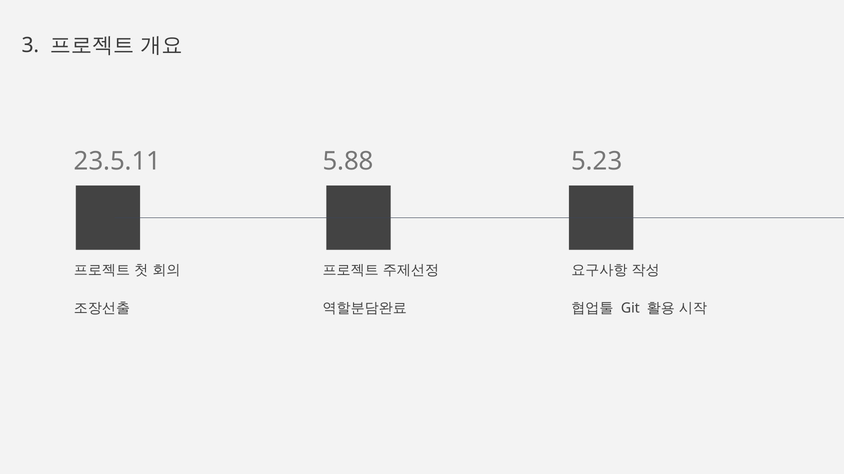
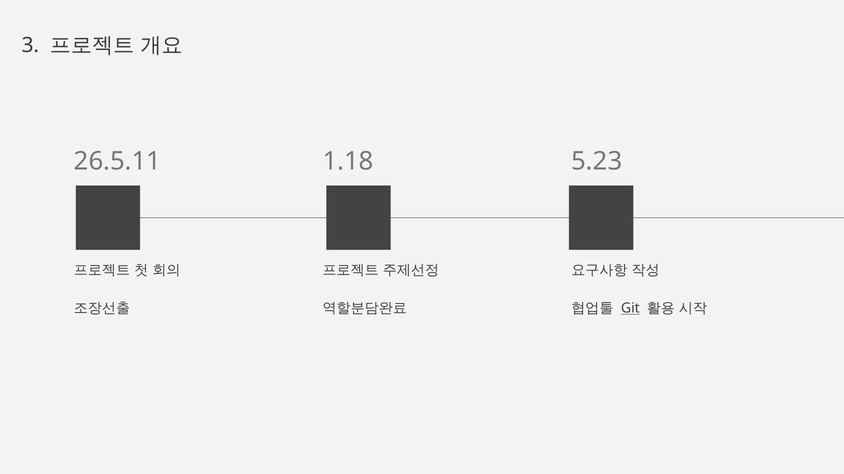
23.5.11: 23.5.11 -> 26.5.11
5.88: 5.88 -> 1.18
Git underline: none -> present
